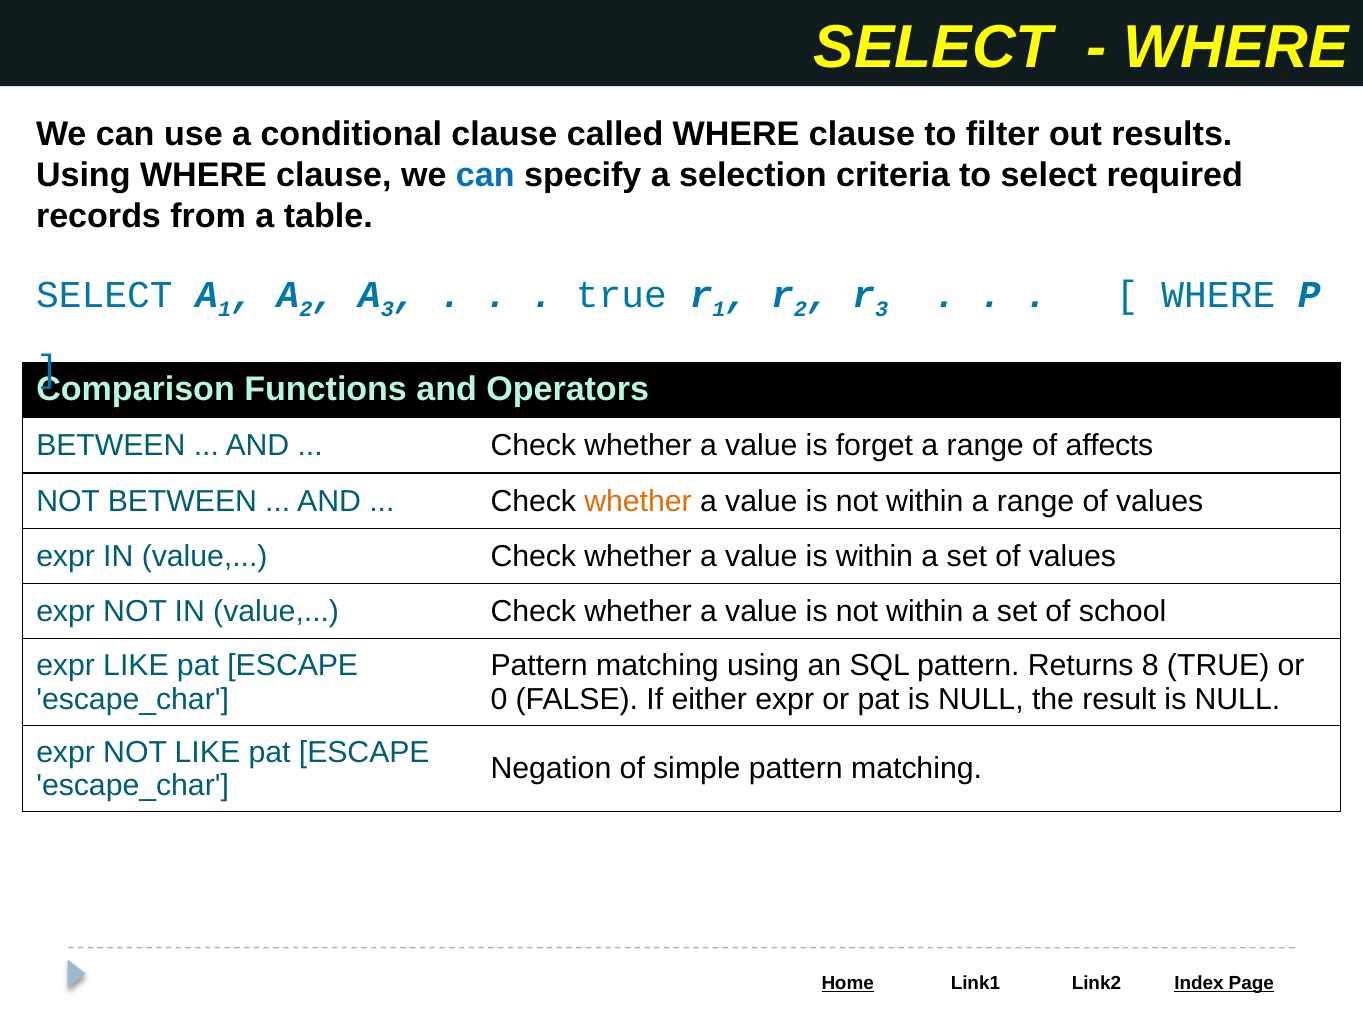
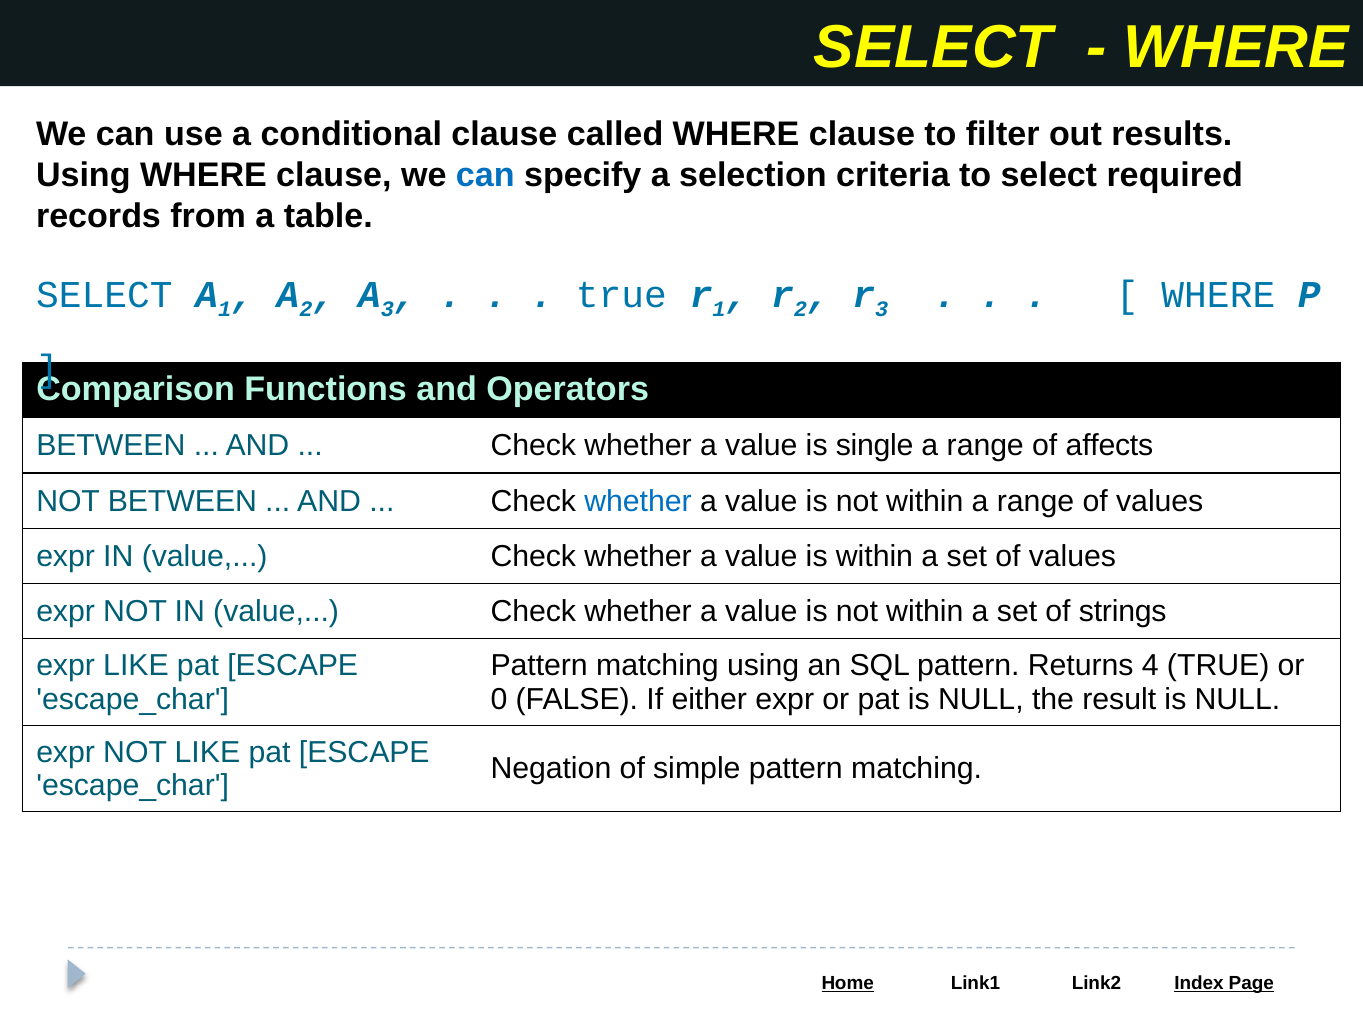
forget: forget -> single
whether at (638, 501) colour: orange -> blue
school: school -> strings
8: 8 -> 4
